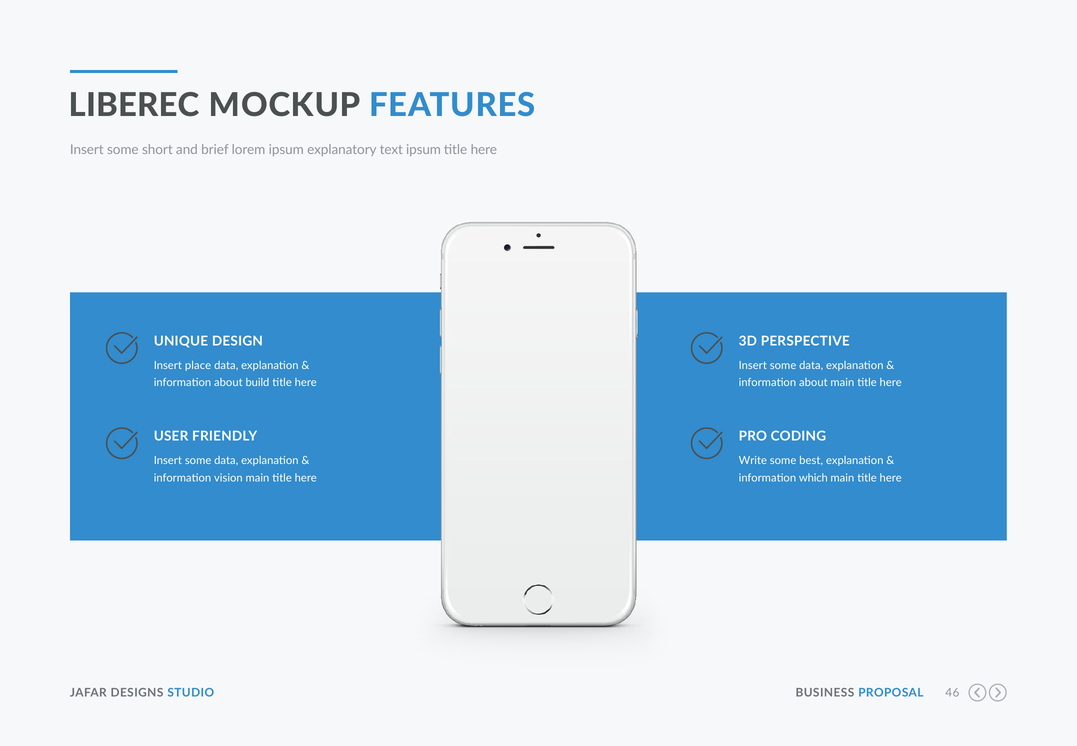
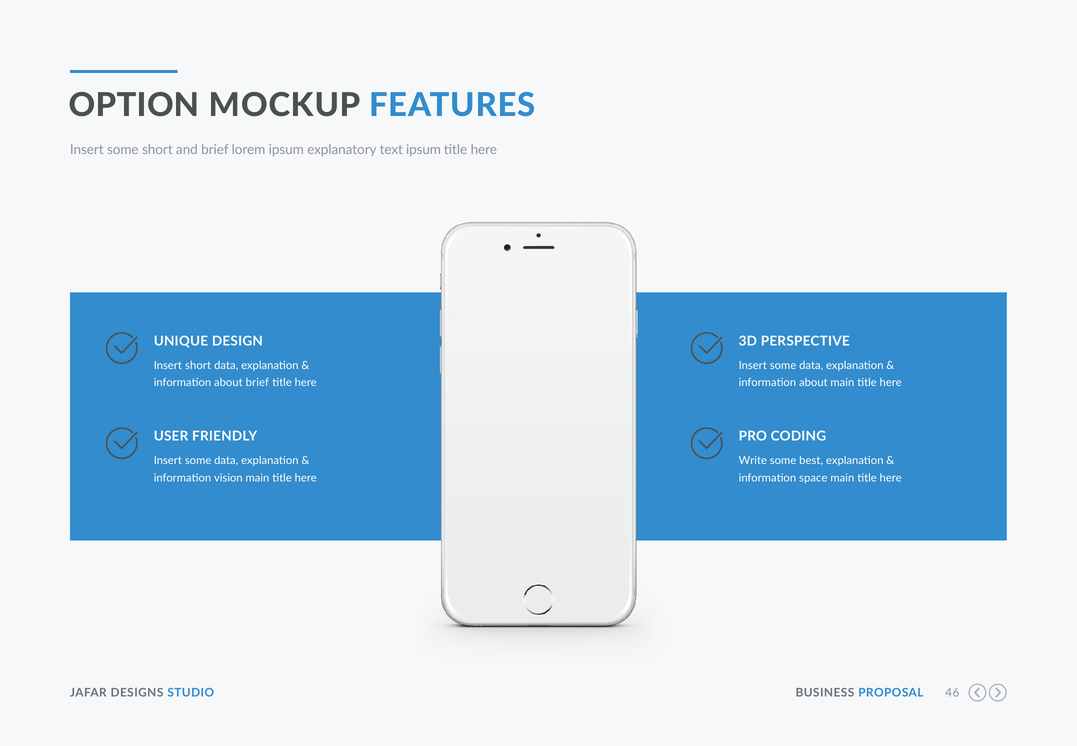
LIBEREC: LIBEREC -> OPTION
Insert place: place -> short
about build: build -> brief
which: which -> space
